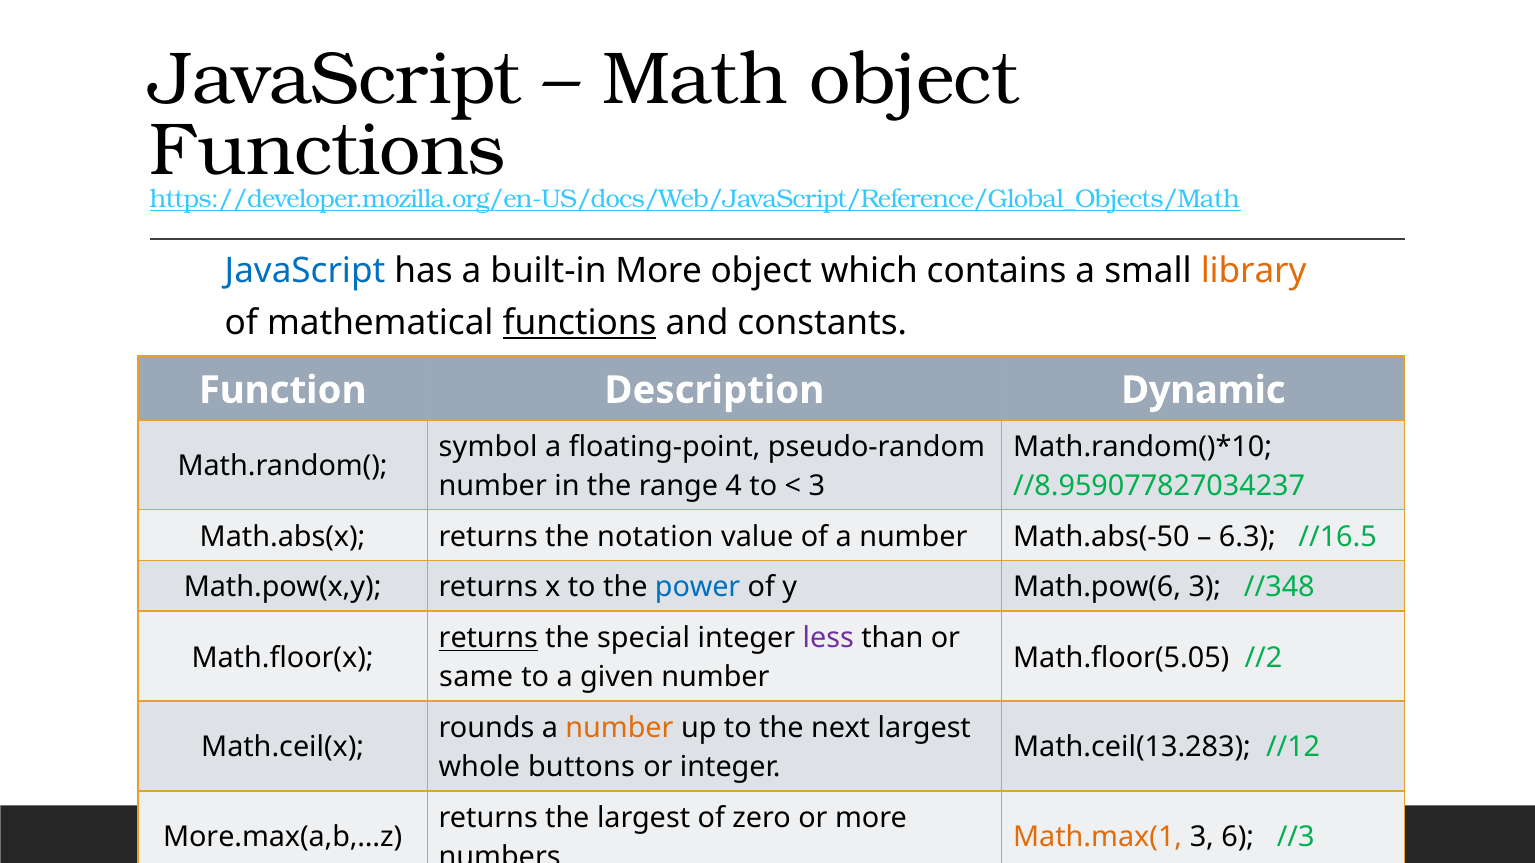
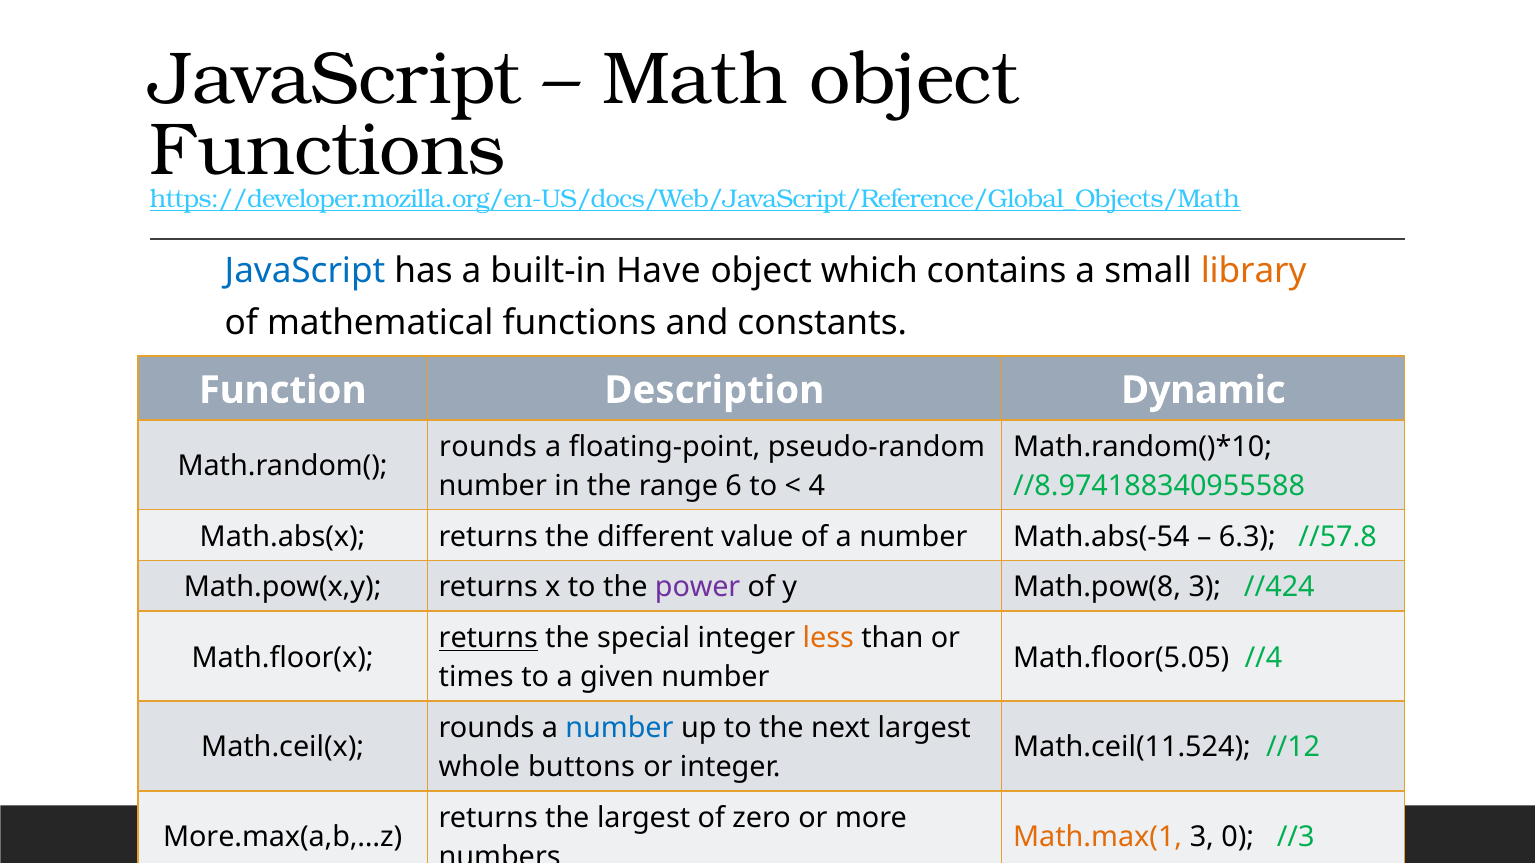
built-in More: More -> Have
functions at (579, 323) underline: present -> none
symbol at (488, 447): symbol -> rounds
4: 4 -> 6
3 at (817, 486): 3 -> 4
//8.959077827034237: //8.959077827034237 -> //8.974188340955588
notation: notation -> different
Math.abs(-50: Math.abs(-50 -> Math.abs(-54
//16.5: //16.5 -> //57.8
power colour: blue -> purple
Math.pow(6: Math.pow(6 -> Math.pow(8
//348: //348 -> //424
less colour: purple -> orange
//2: //2 -> //4
same: same -> times
number at (619, 728) colour: orange -> blue
Math.ceil(13.283: Math.ceil(13.283 -> Math.ceil(11.524
6: 6 -> 0
